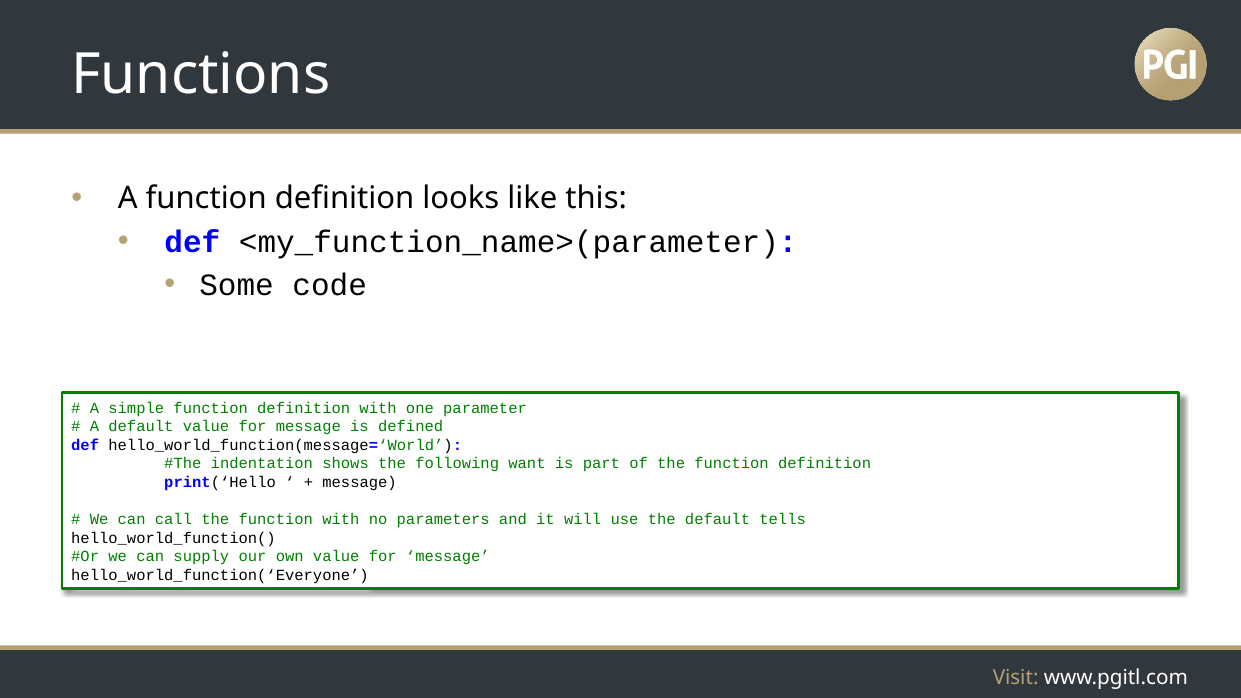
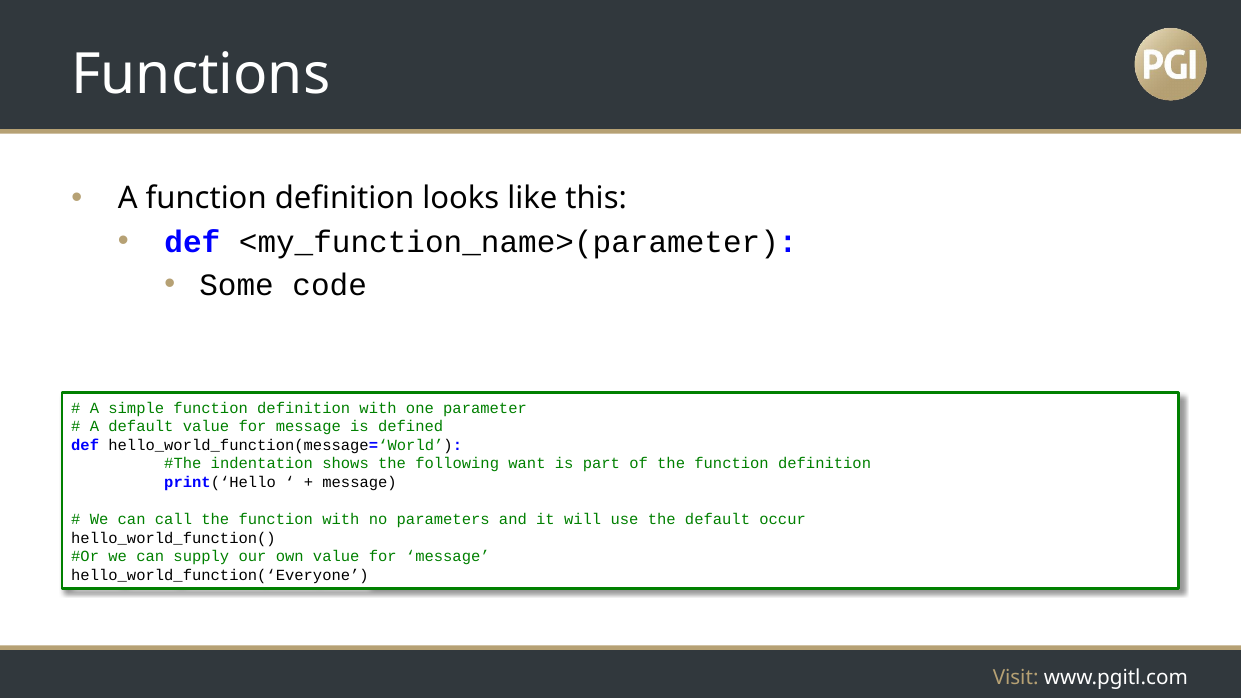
tells: tells -> occur
